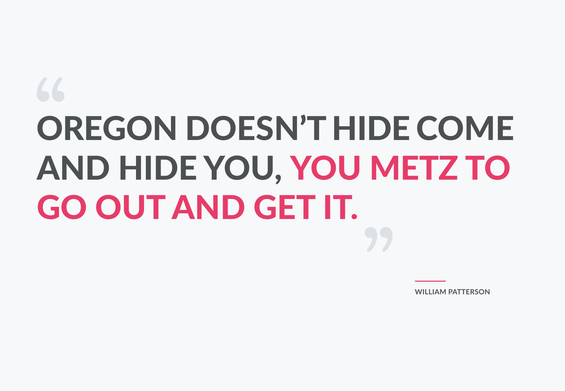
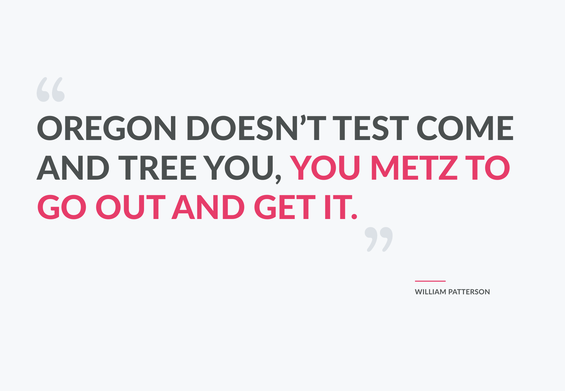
DOESN’T HIDE: HIDE -> TEST
AND HIDE: HIDE -> TREE
